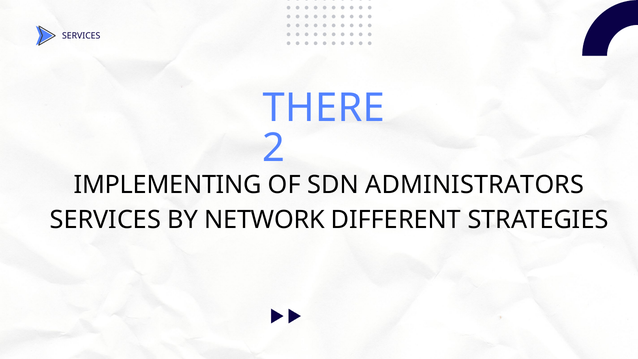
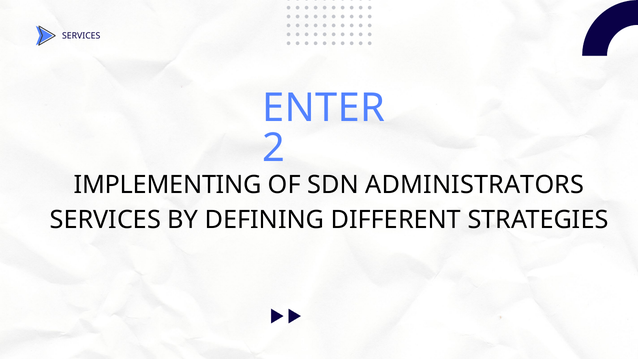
THERE: THERE -> ENTER
NETWORK: NETWORK -> DEFINING
